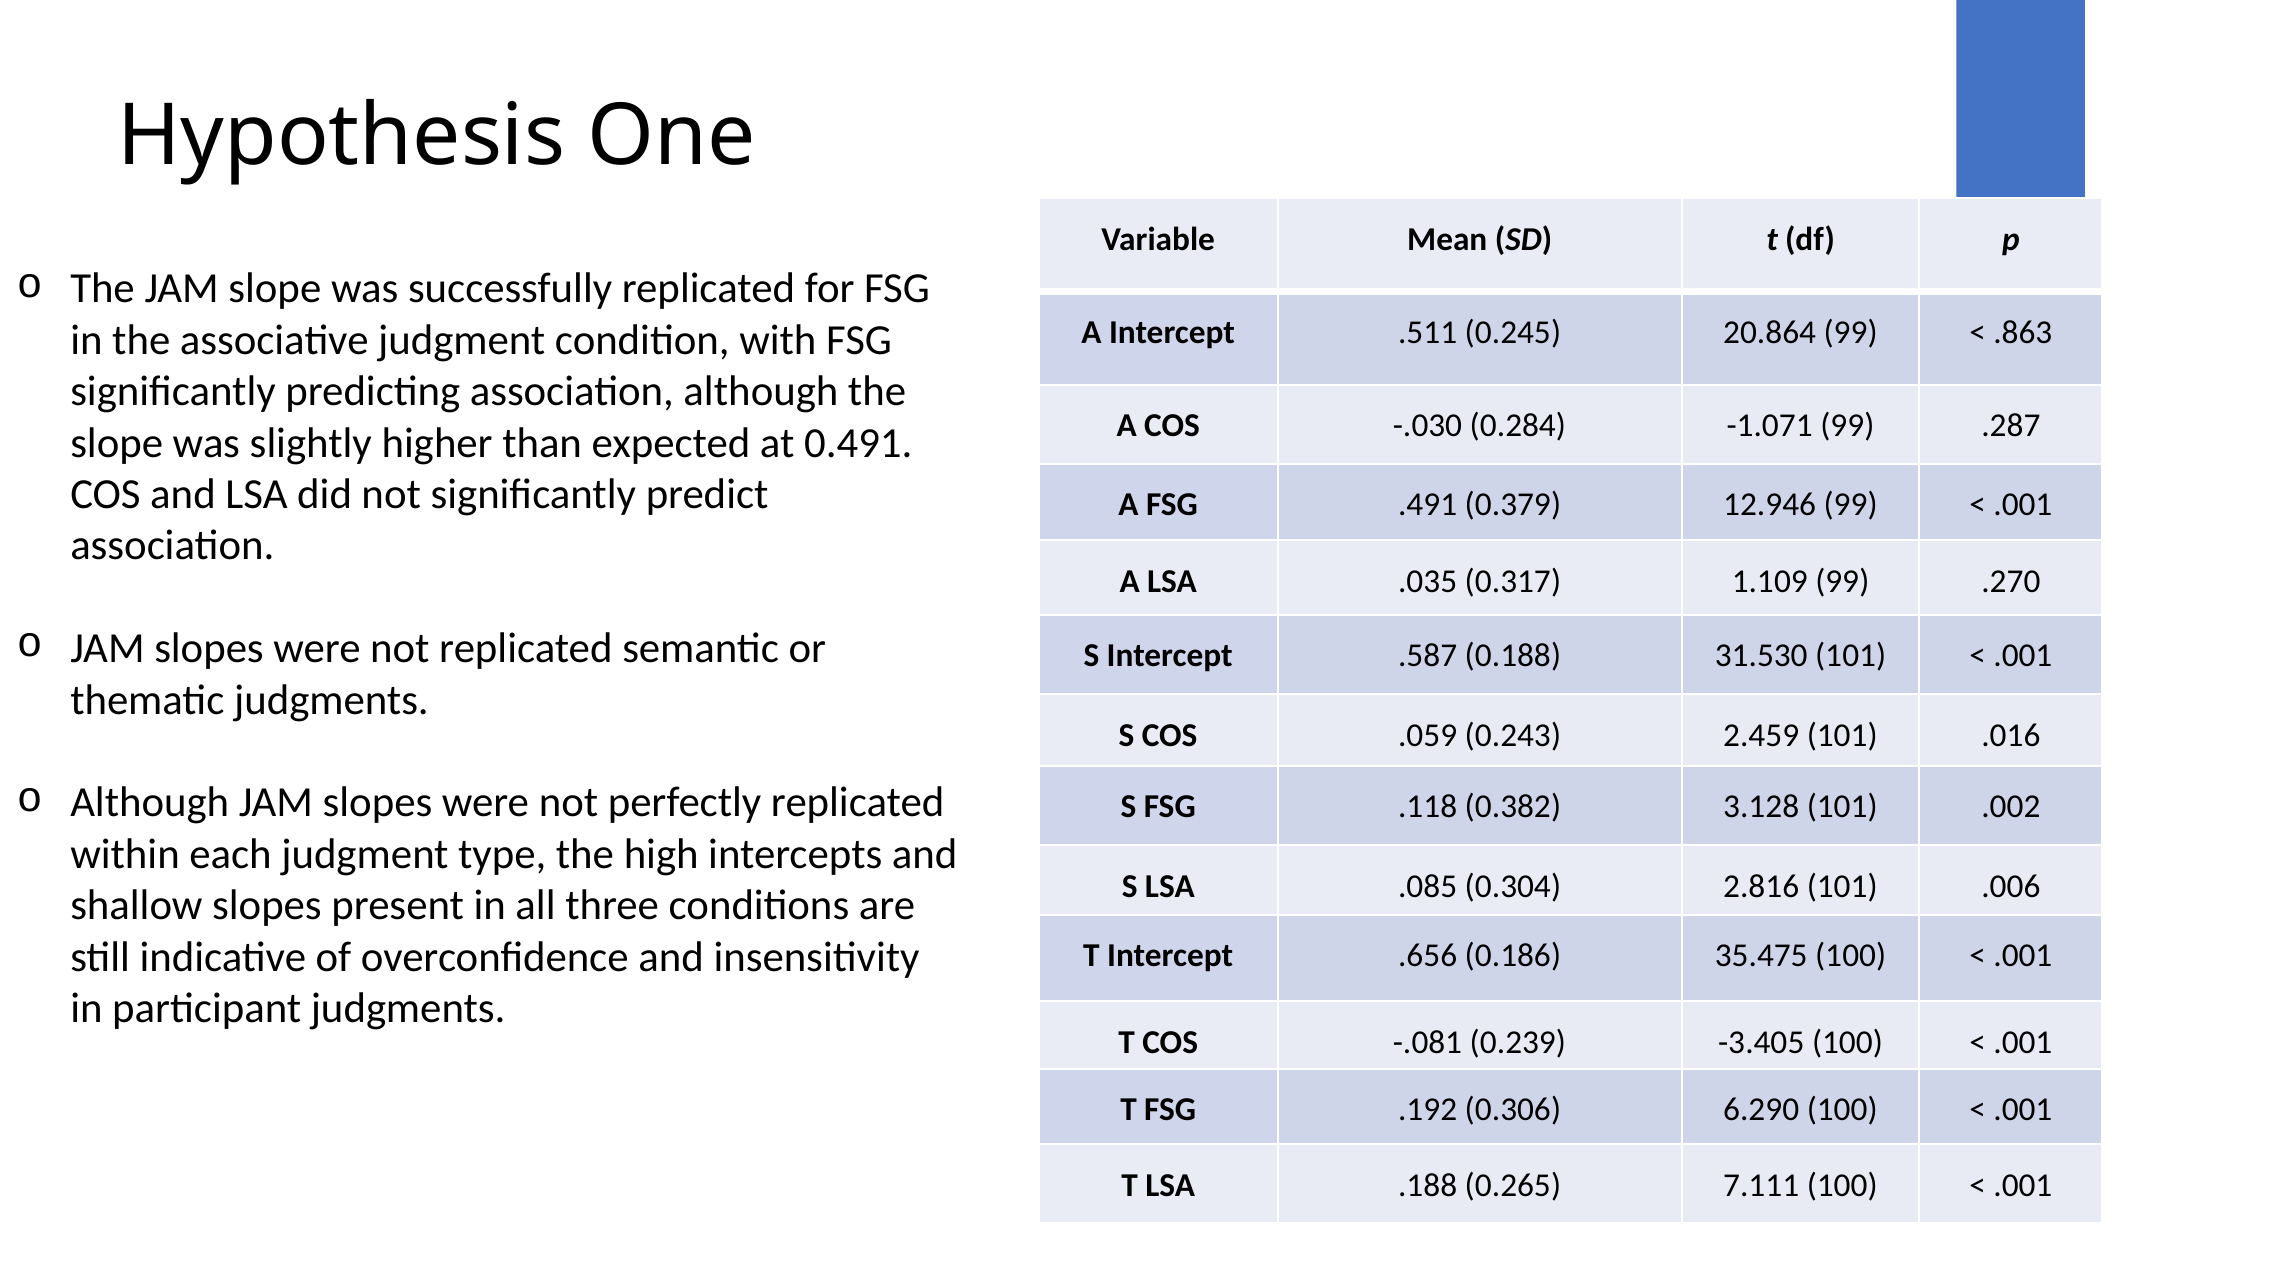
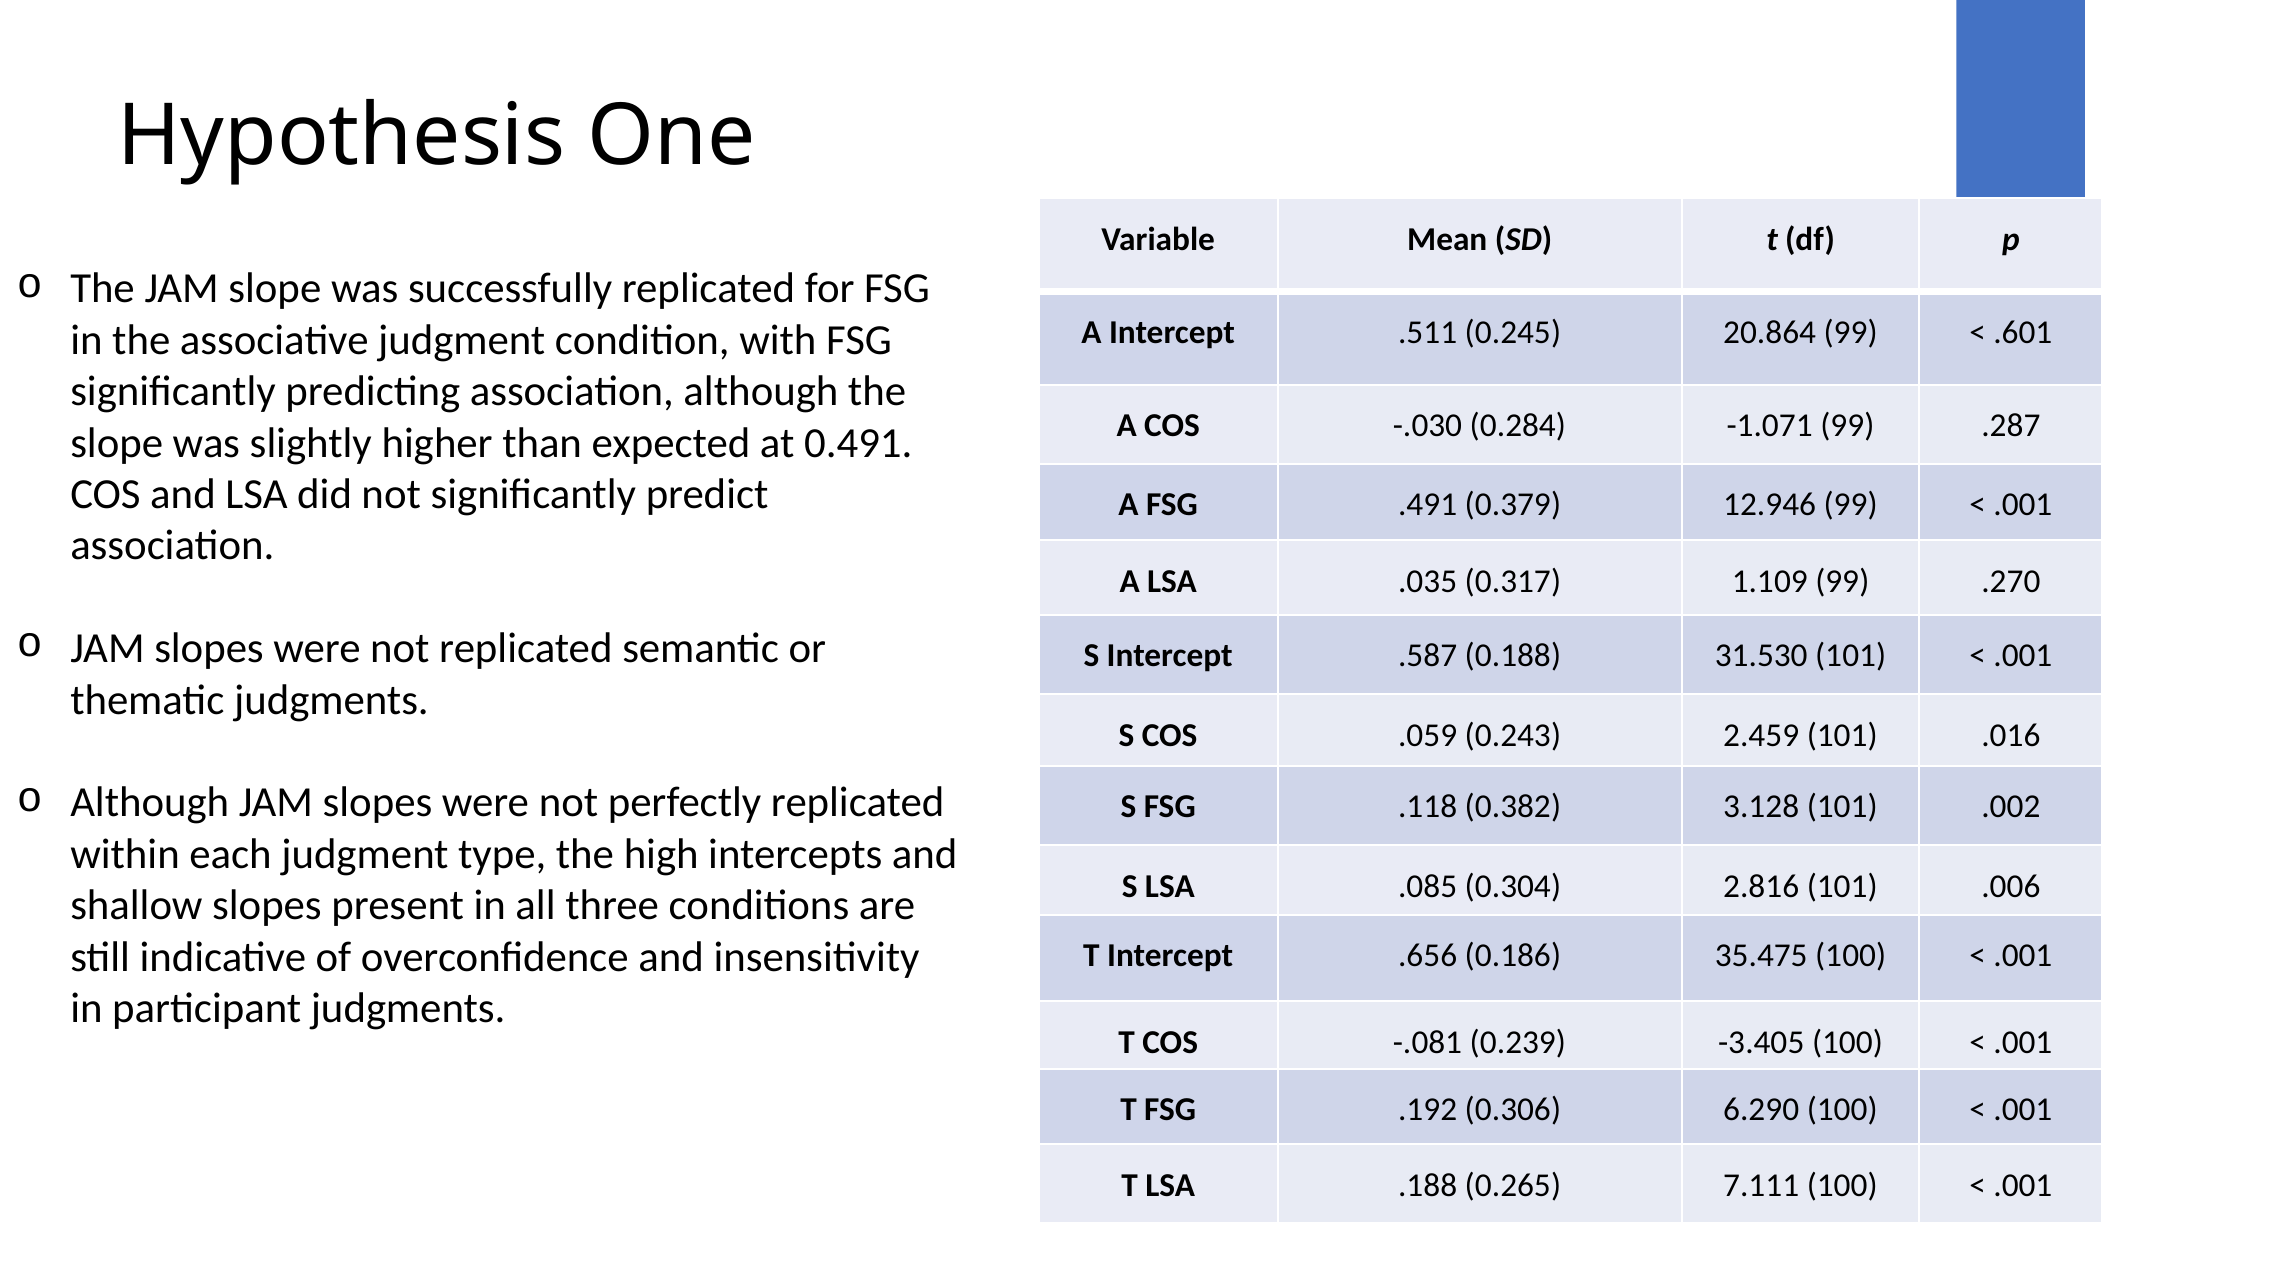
.863: .863 -> .601
